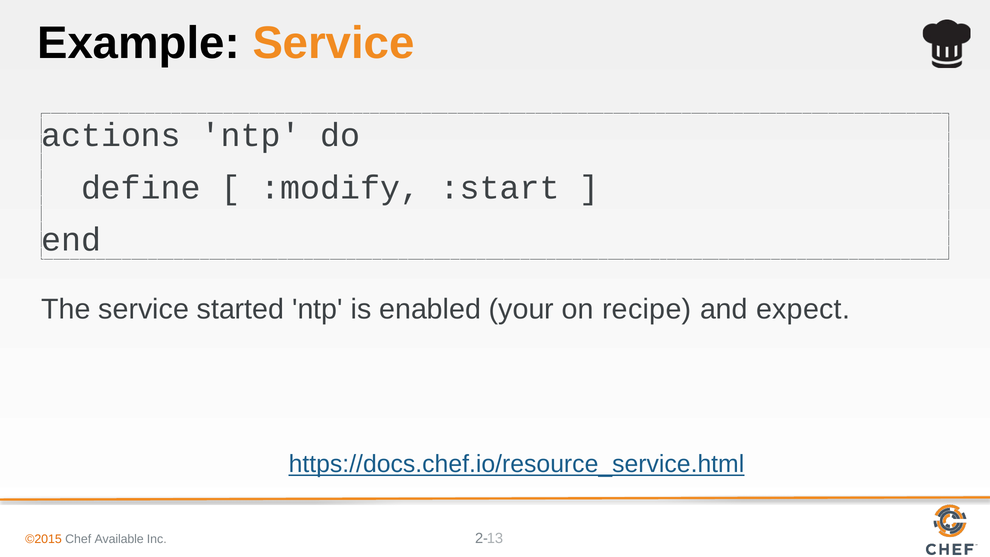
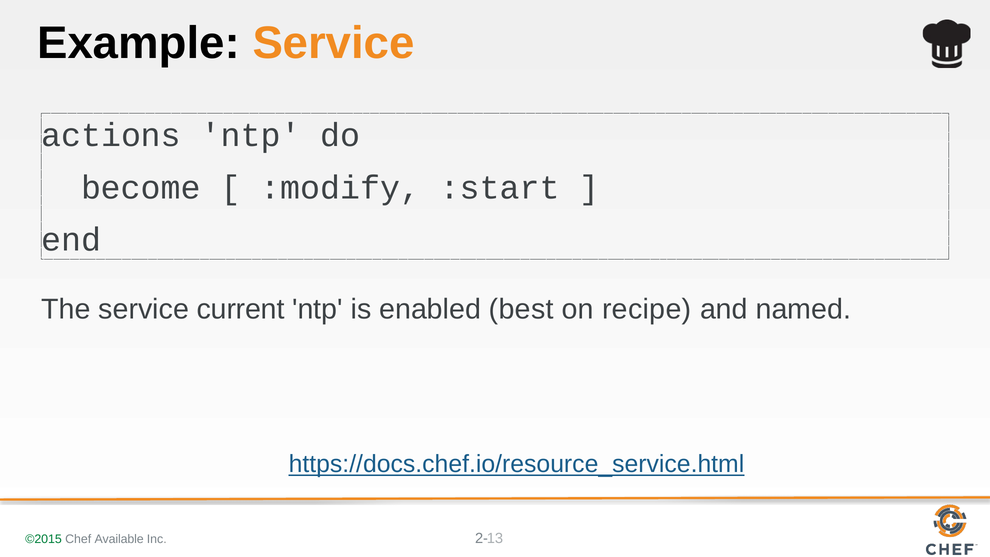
define: define -> become
started: started -> current
your: your -> best
expect: expect -> named
©2015 colour: orange -> green
